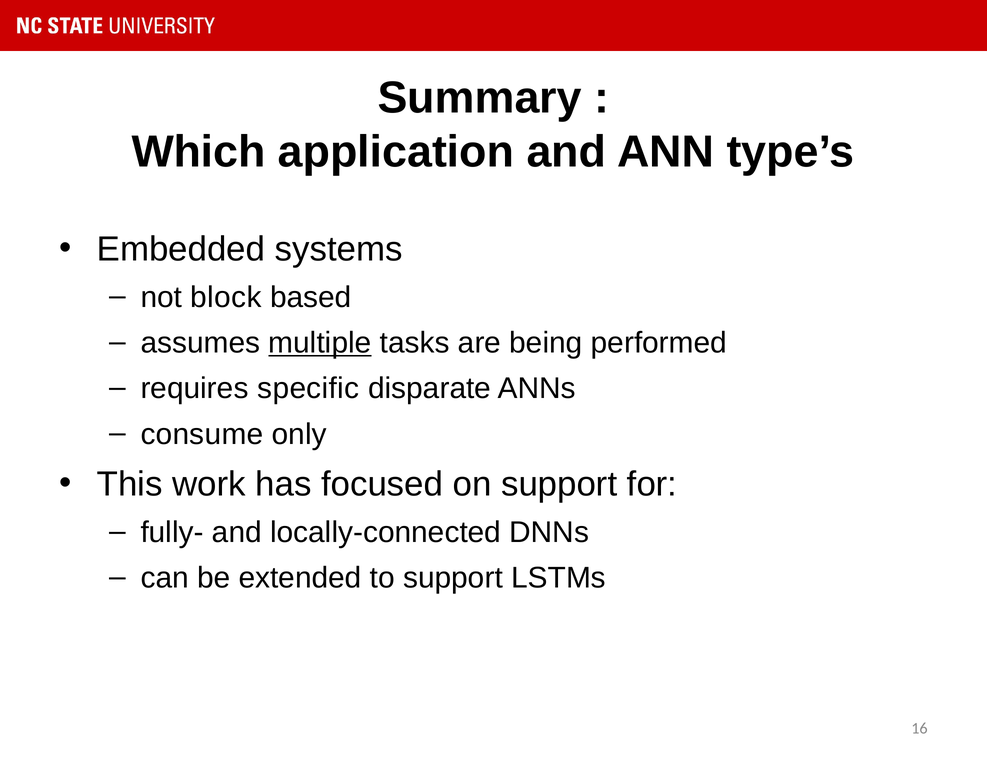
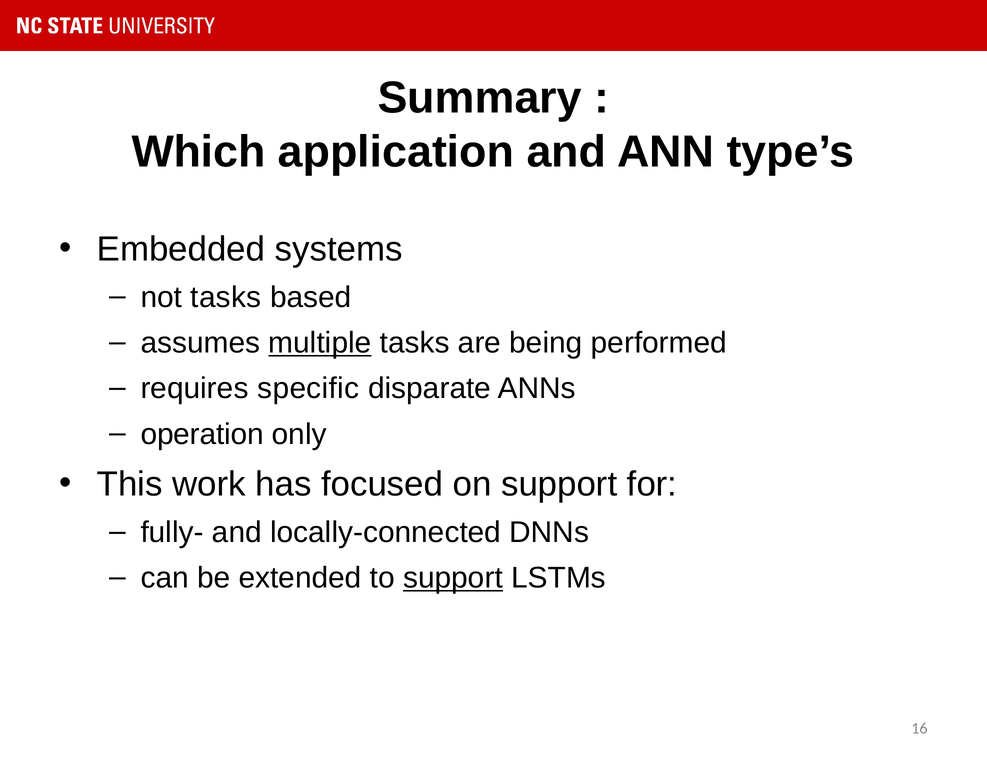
not block: block -> tasks
consume: consume -> operation
support at (453, 578) underline: none -> present
